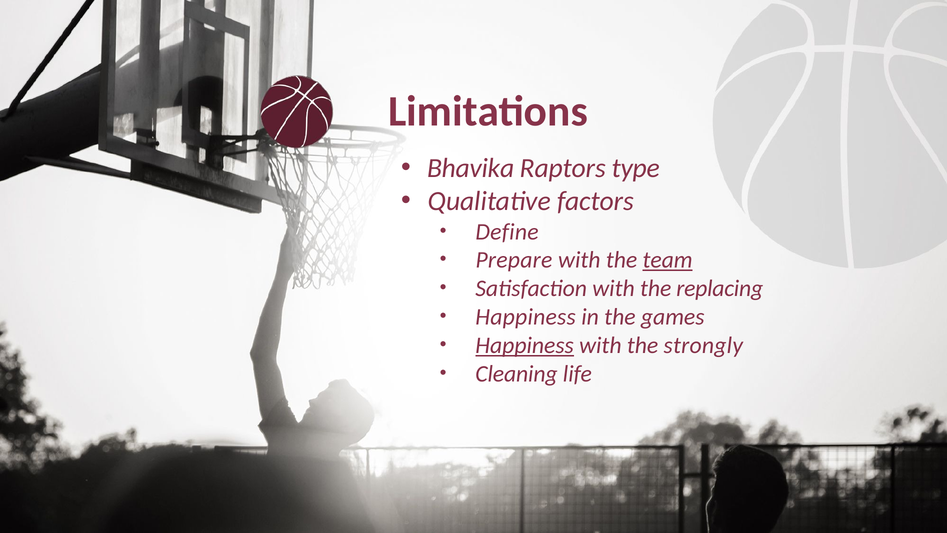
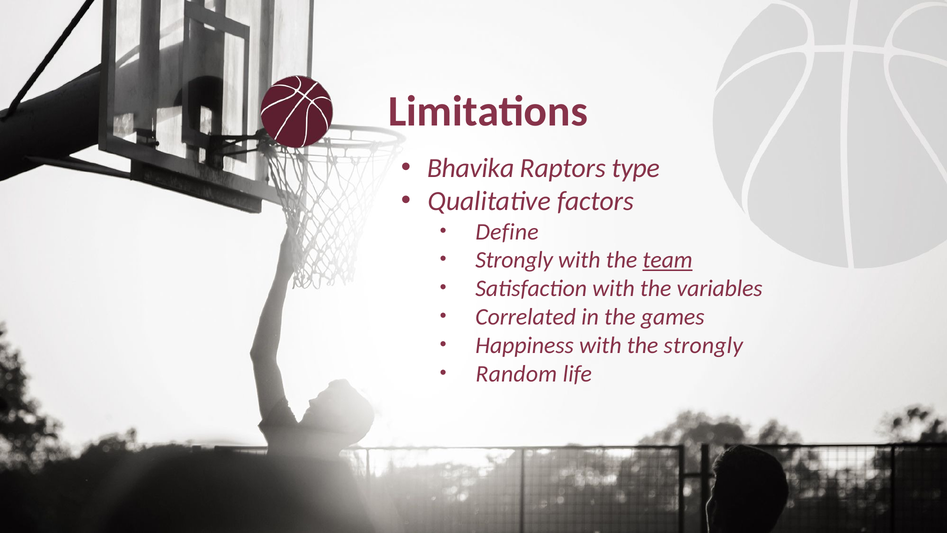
Prepare at (514, 260): Prepare -> Strongly
replacing: replacing -> variables
Happiness at (526, 317): Happiness -> Correlated
Happiness at (525, 345) underline: present -> none
Cleaning: Cleaning -> Random
